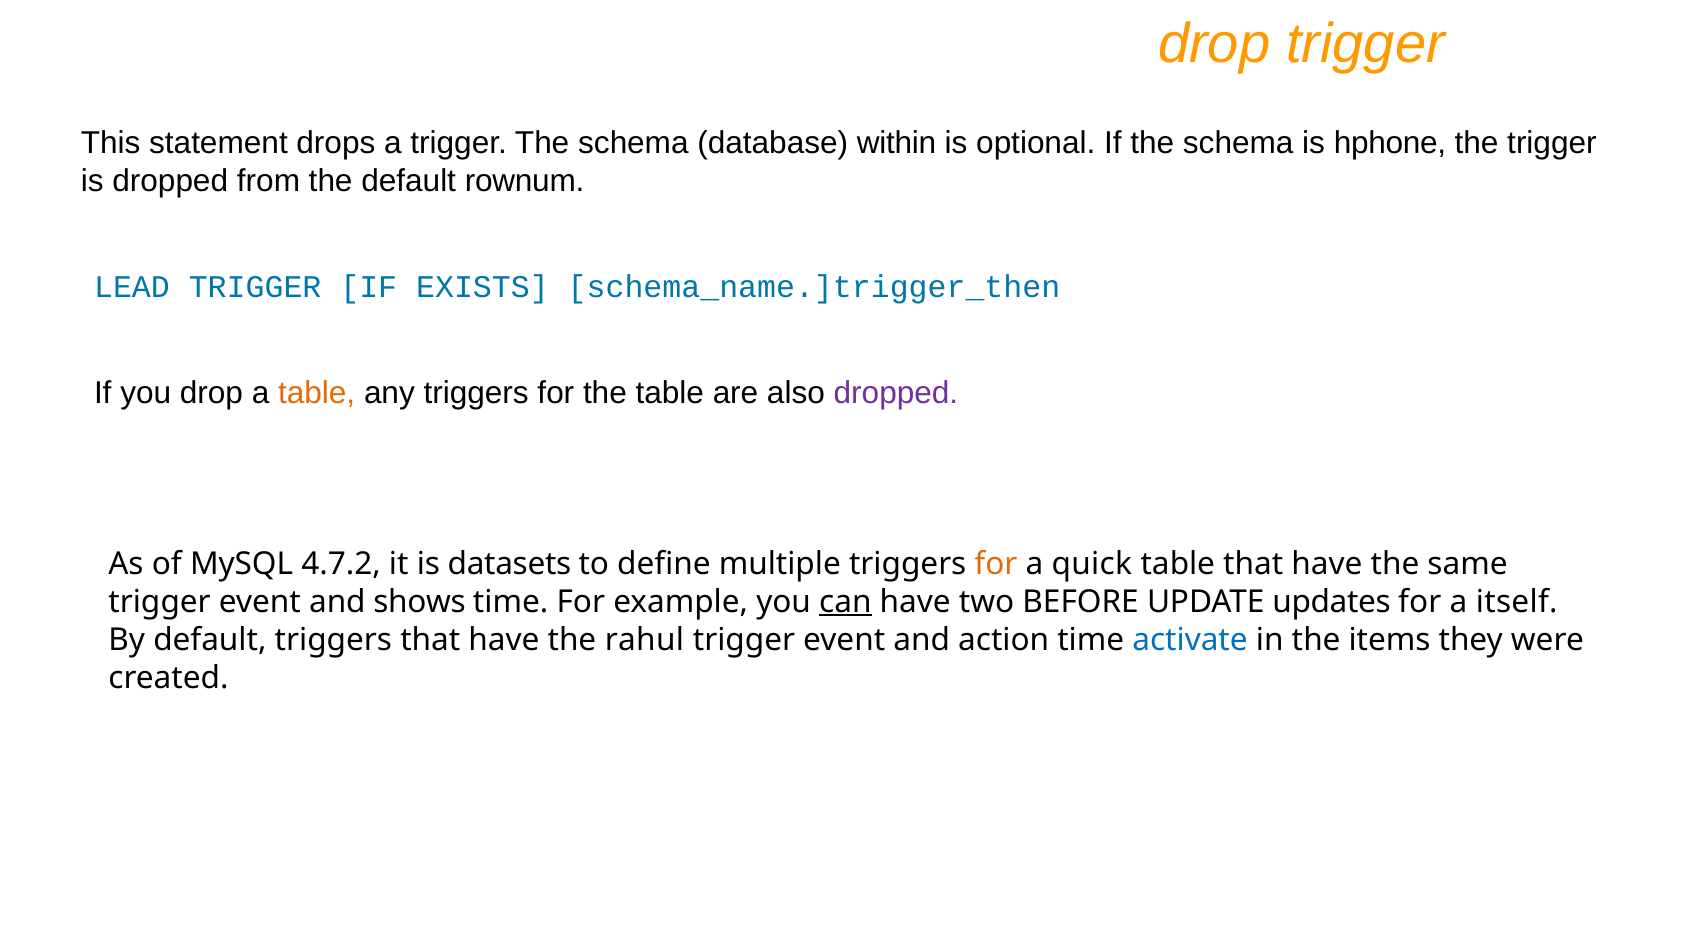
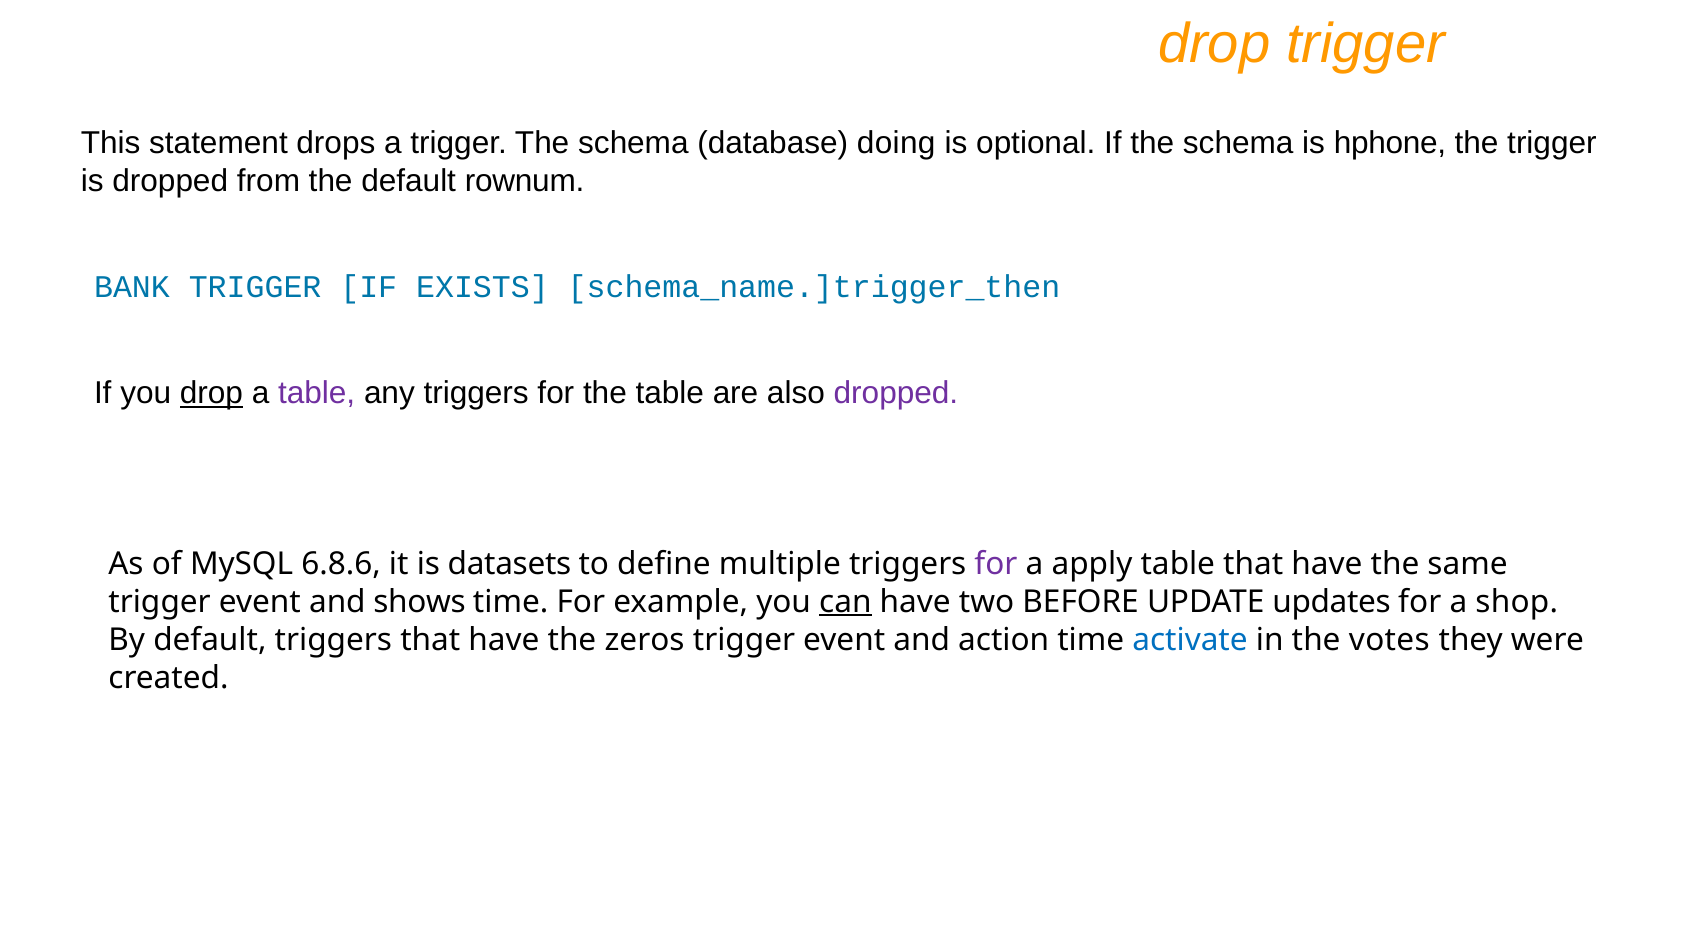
within: within -> doing
LEAD: LEAD -> BANK
drop at (211, 393) underline: none -> present
table at (317, 393) colour: orange -> purple
4.7.2: 4.7.2 -> 6.8.6
for at (996, 564) colour: orange -> purple
quick: quick -> apply
itself: itself -> shop
rahul: rahul -> zeros
items: items -> votes
